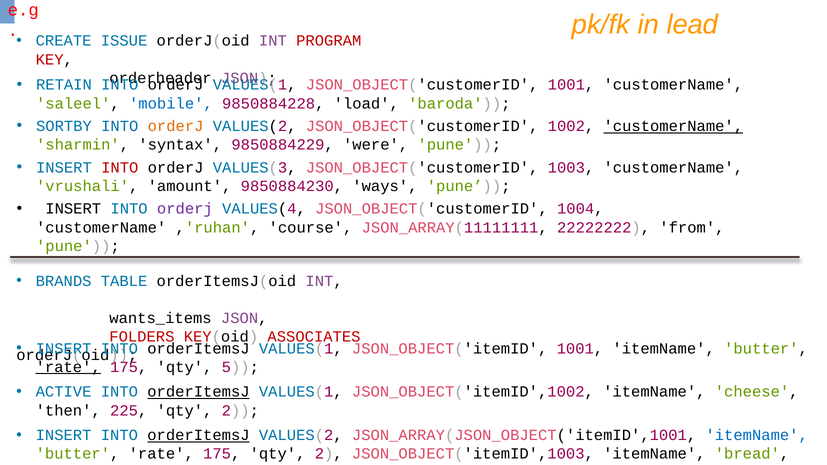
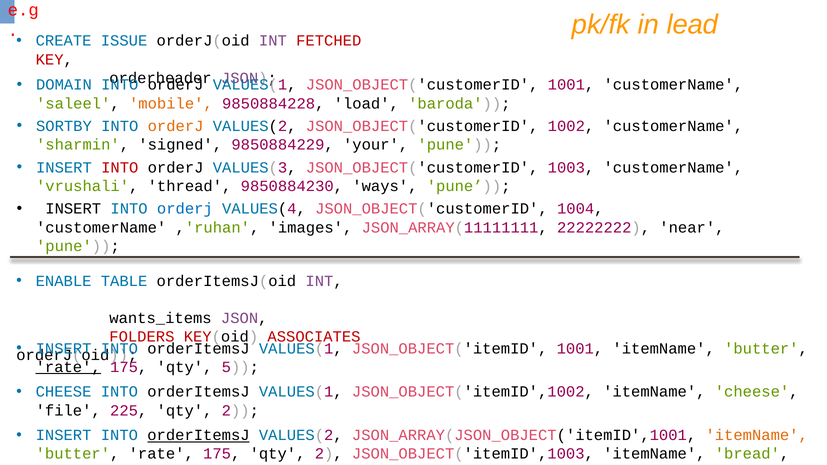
PROGRAM: PROGRAM -> FETCHED
RETAIN: RETAIN -> DOMAIN
mobile colour: blue -> orange
customerName at (673, 126) underline: present -> none
syntax: syntax -> signed
were: were -> your
amount: amount -> thread
orderj at (185, 209) colour: purple -> blue
course: course -> images
from: from -> near
BRANDS: BRANDS -> ENABLE
ACTIVE at (64, 392): ACTIVE -> CHEESE
orderItemsJ at (198, 392) underline: present -> none
then: then -> file
itemName at (757, 435) colour: blue -> orange
